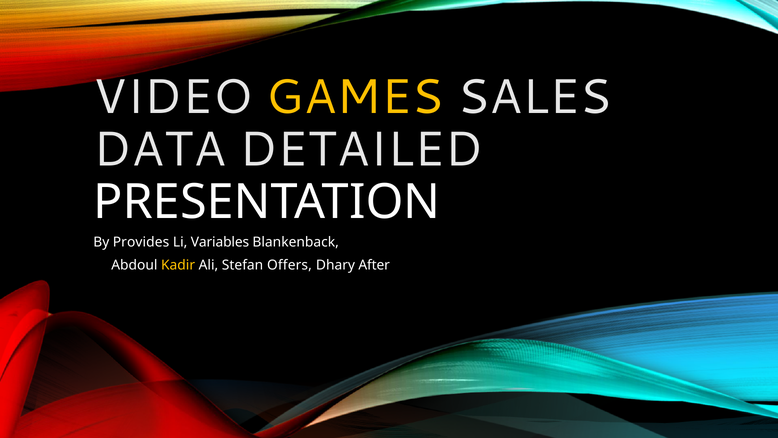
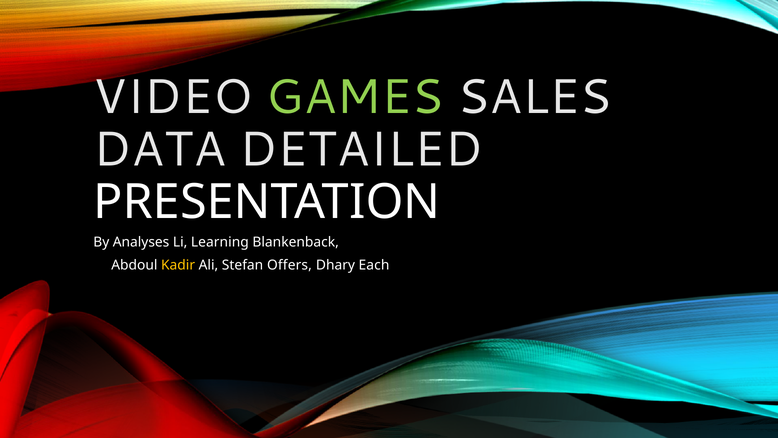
GAMES colour: yellow -> light green
Provides: Provides -> Analyses
Variables: Variables -> Learning
After: After -> Each
